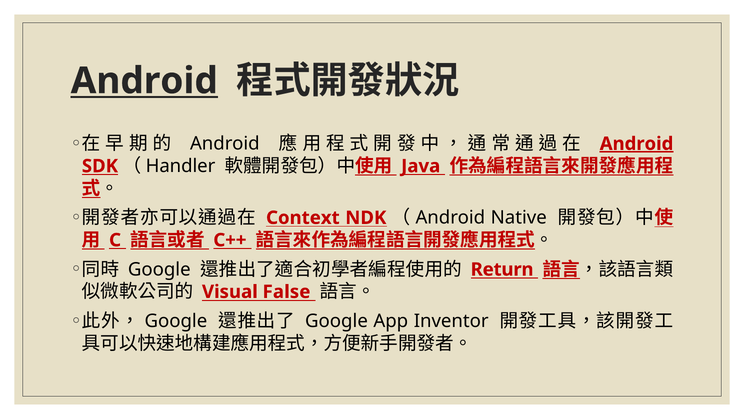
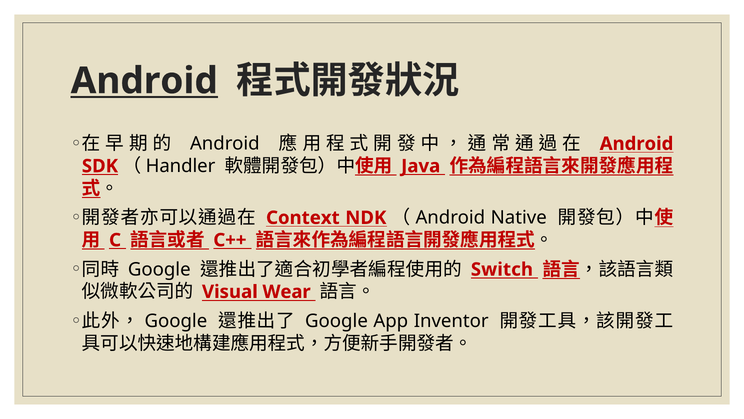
Android at (637, 144) underline: present -> none
Return: Return -> Switch
False: False -> Wear
